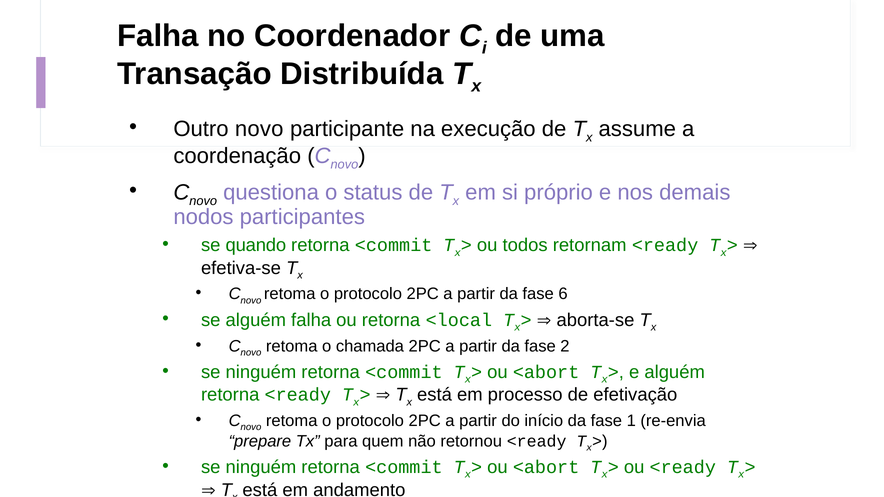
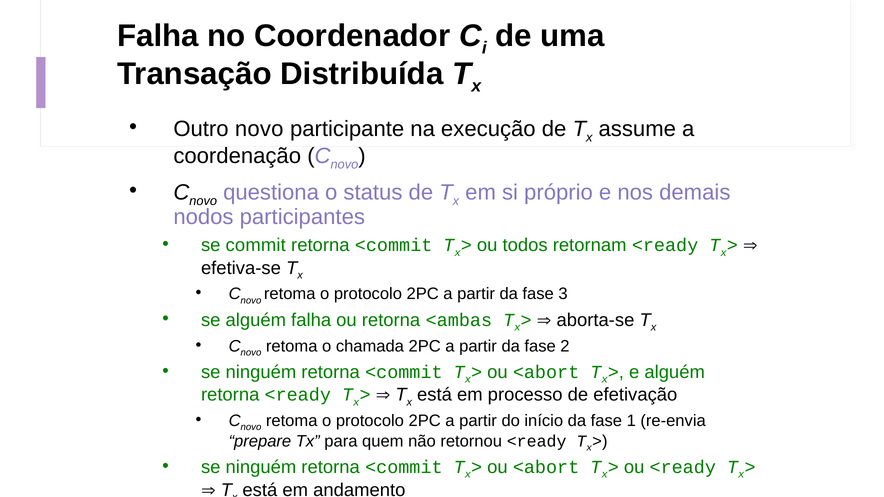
quando: quando -> commit
6: 6 -> 3
<local: <local -> <ambas
